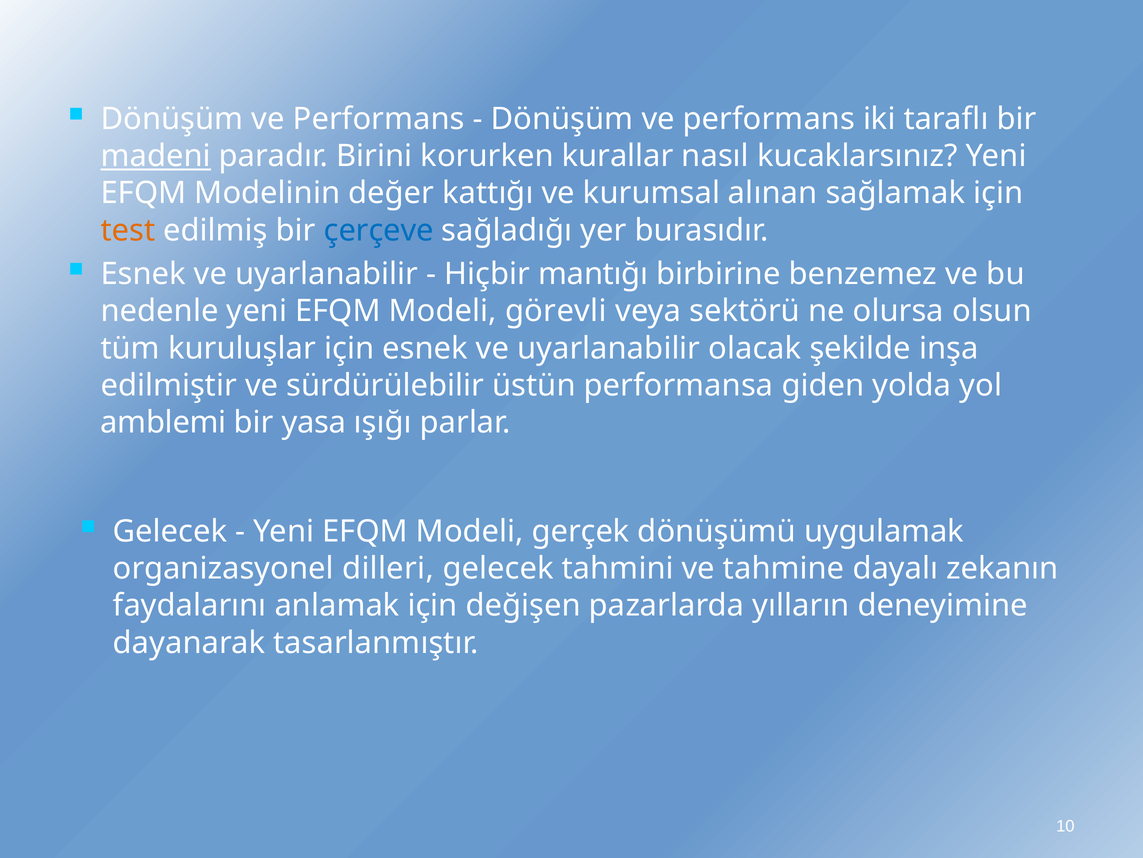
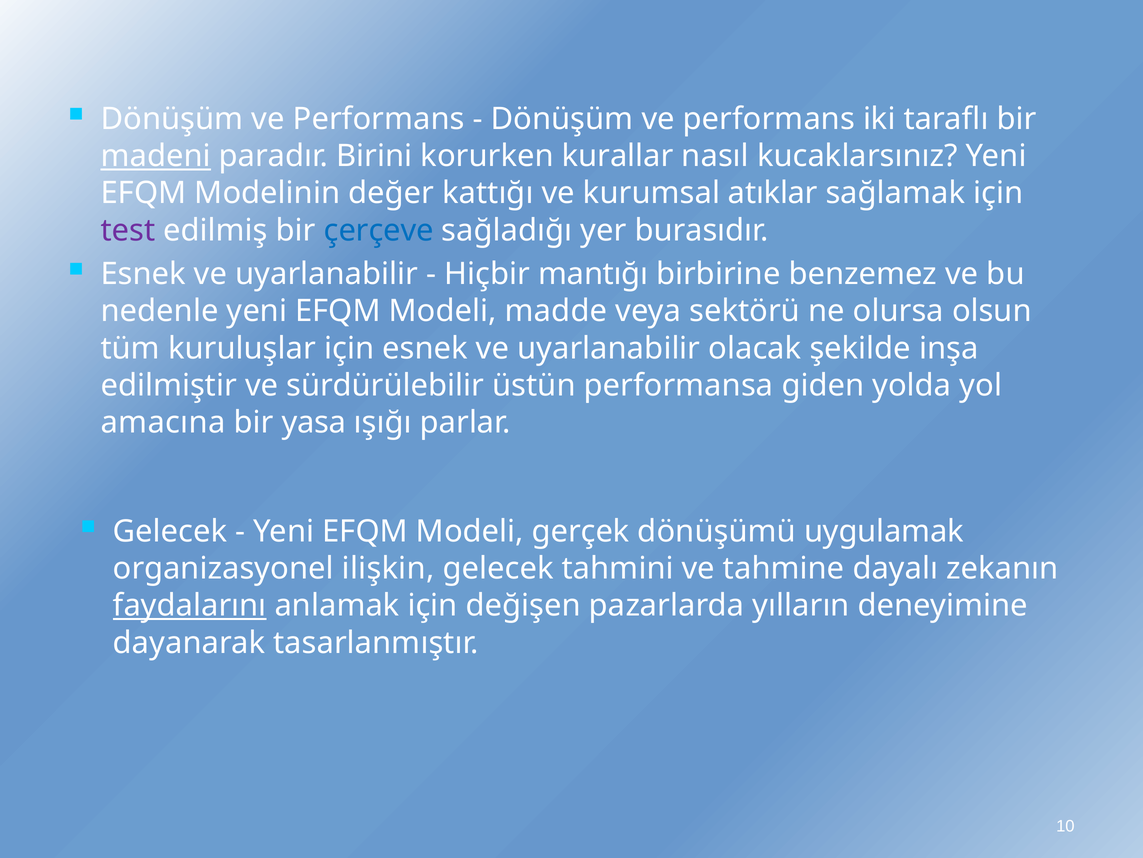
alınan: alınan -> atıklar
test colour: orange -> purple
görevli: görevli -> madde
amblemi: amblemi -> amacına
dilleri: dilleri -> ilişkin
faydalarını underline: none -> present
